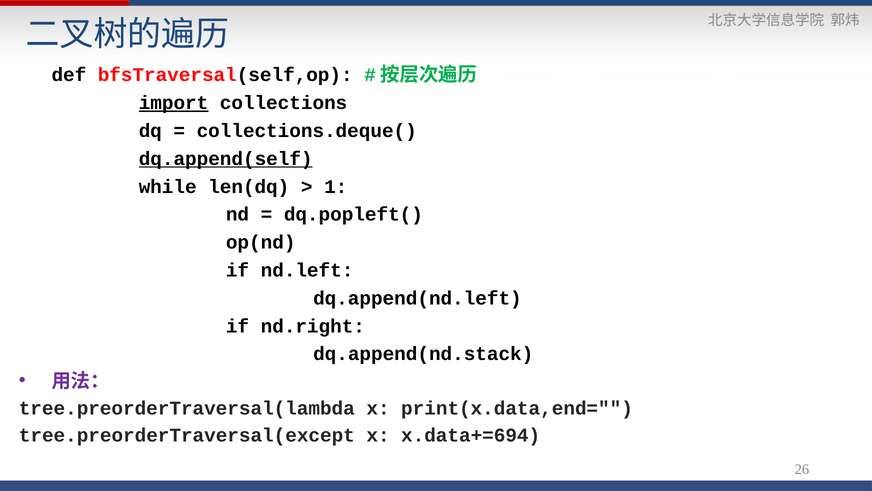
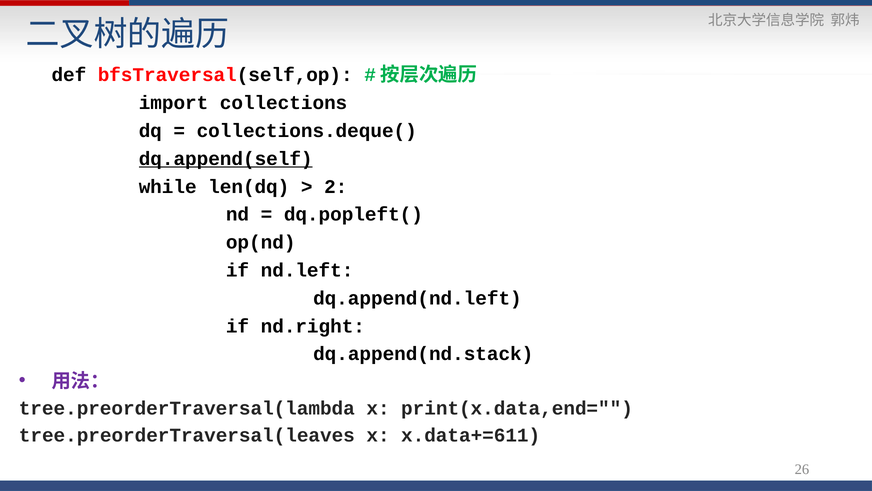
import underline: present -> none
1: 1 -> 2
tree.preorderTraversal(except: tree.preorderTraversal(except -> tree.preorderTraversal(leaves
x.data+=694: x.data+=694 -> x.data+=611
